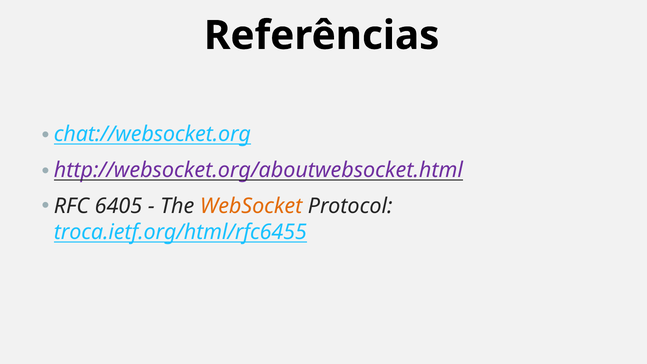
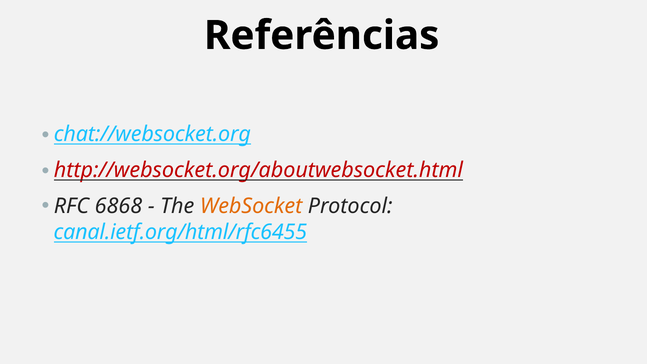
http://websocket.org/aboutwebsocket.html colour: purple -> red
6405: 6405 -> 6868
troca.ietf.org/html/rfc6455: troca.ietf.org/html/rfc6455 -> canal.ietf.org/html/rfc6455
